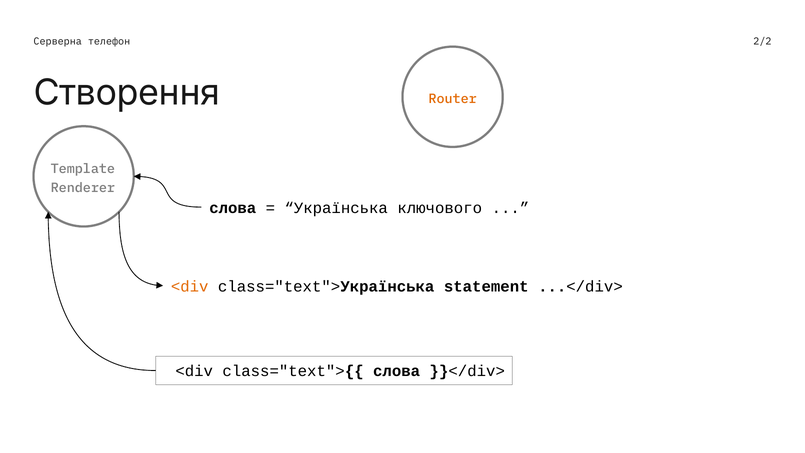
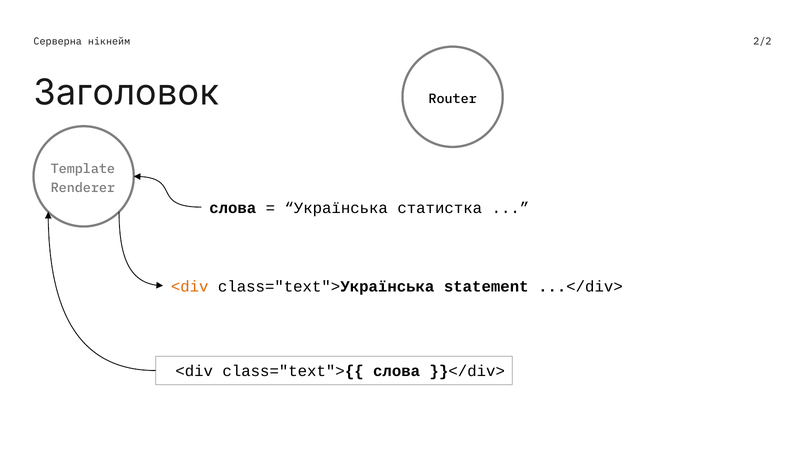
телефон: телефон -> нікнейм
Створення: Створення -> Заголовок
Router colour: orange -> black
ключового: ключового -> статистка
